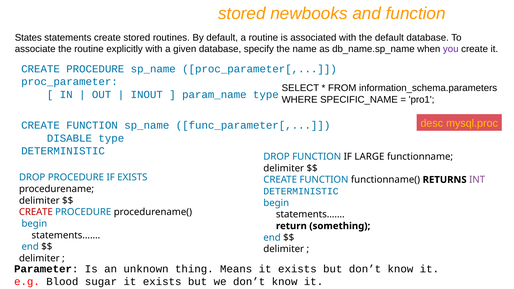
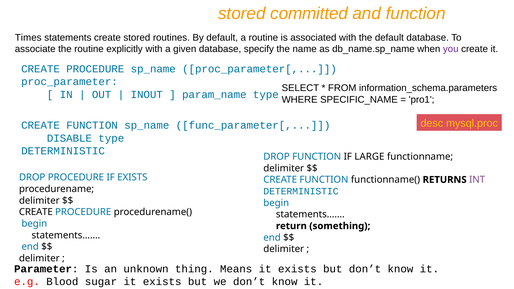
newbooks: newbooks -> committed
States: States -> Times
CREATE at (36, 212) colour: red -> black
